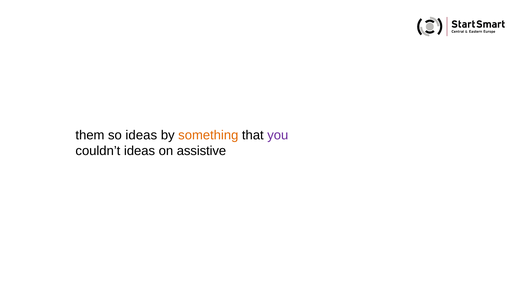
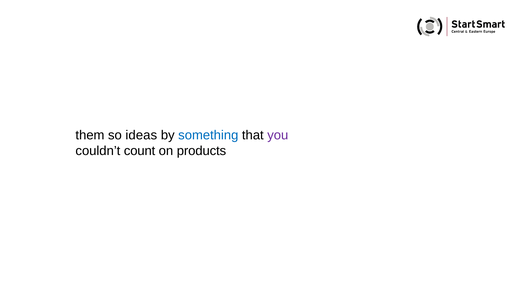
something colour: orange -> blue
couldn’t ideas: ideas -> count
assistive: assistive -> products
